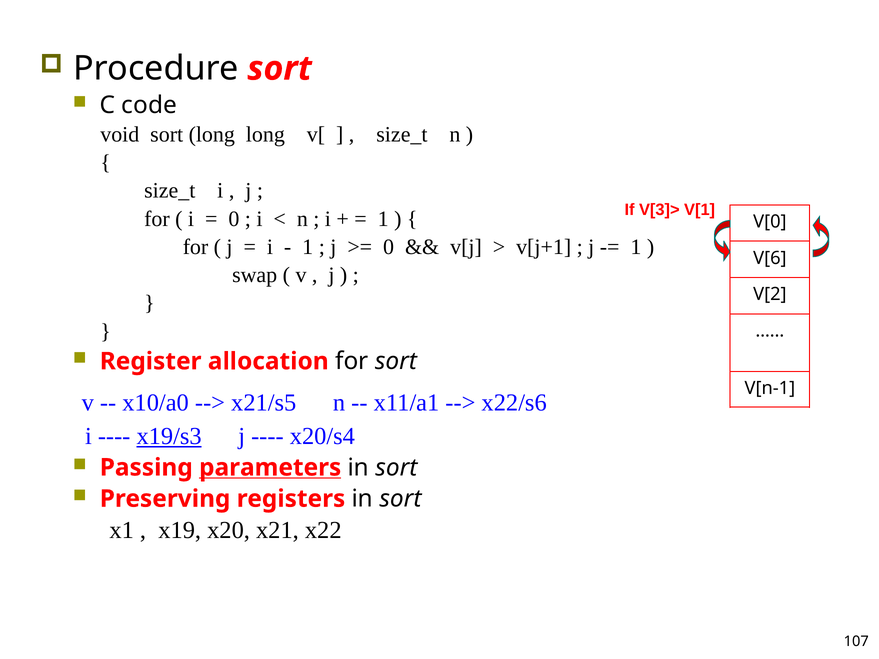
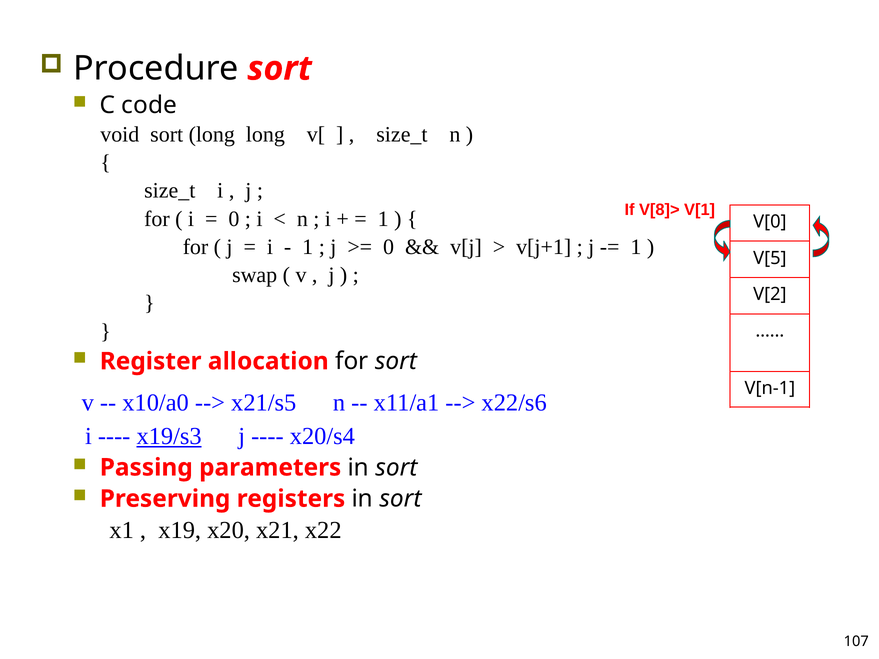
V[3]>: V[3]> -> V[8]>
V[6: V[6 -> V[5
parameters underline: present -> none
